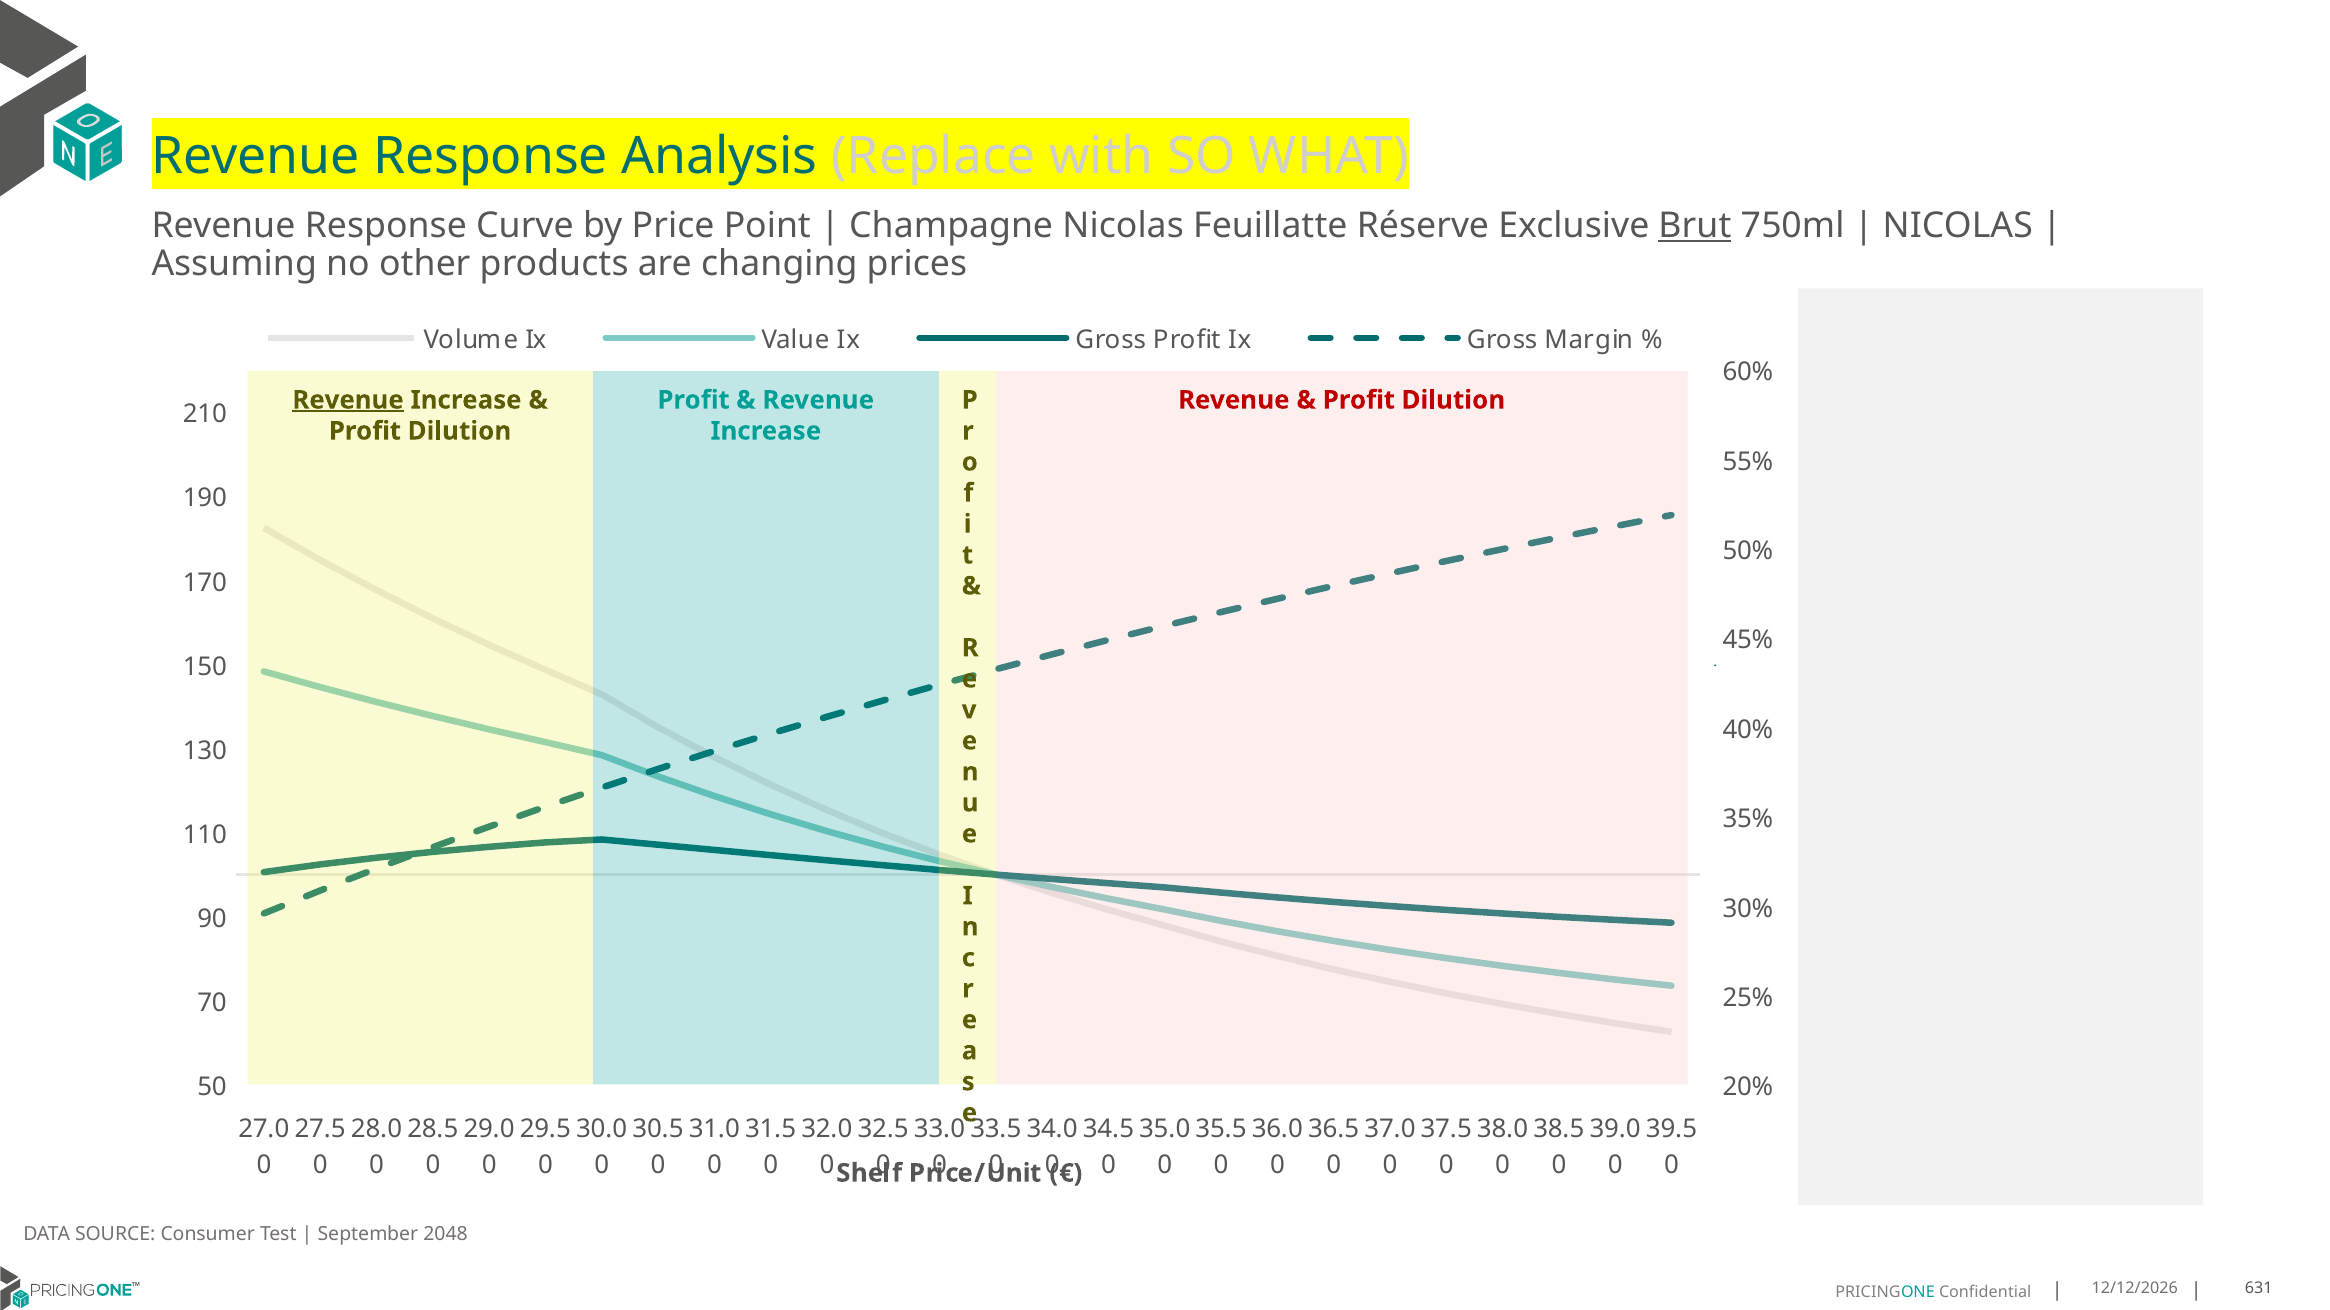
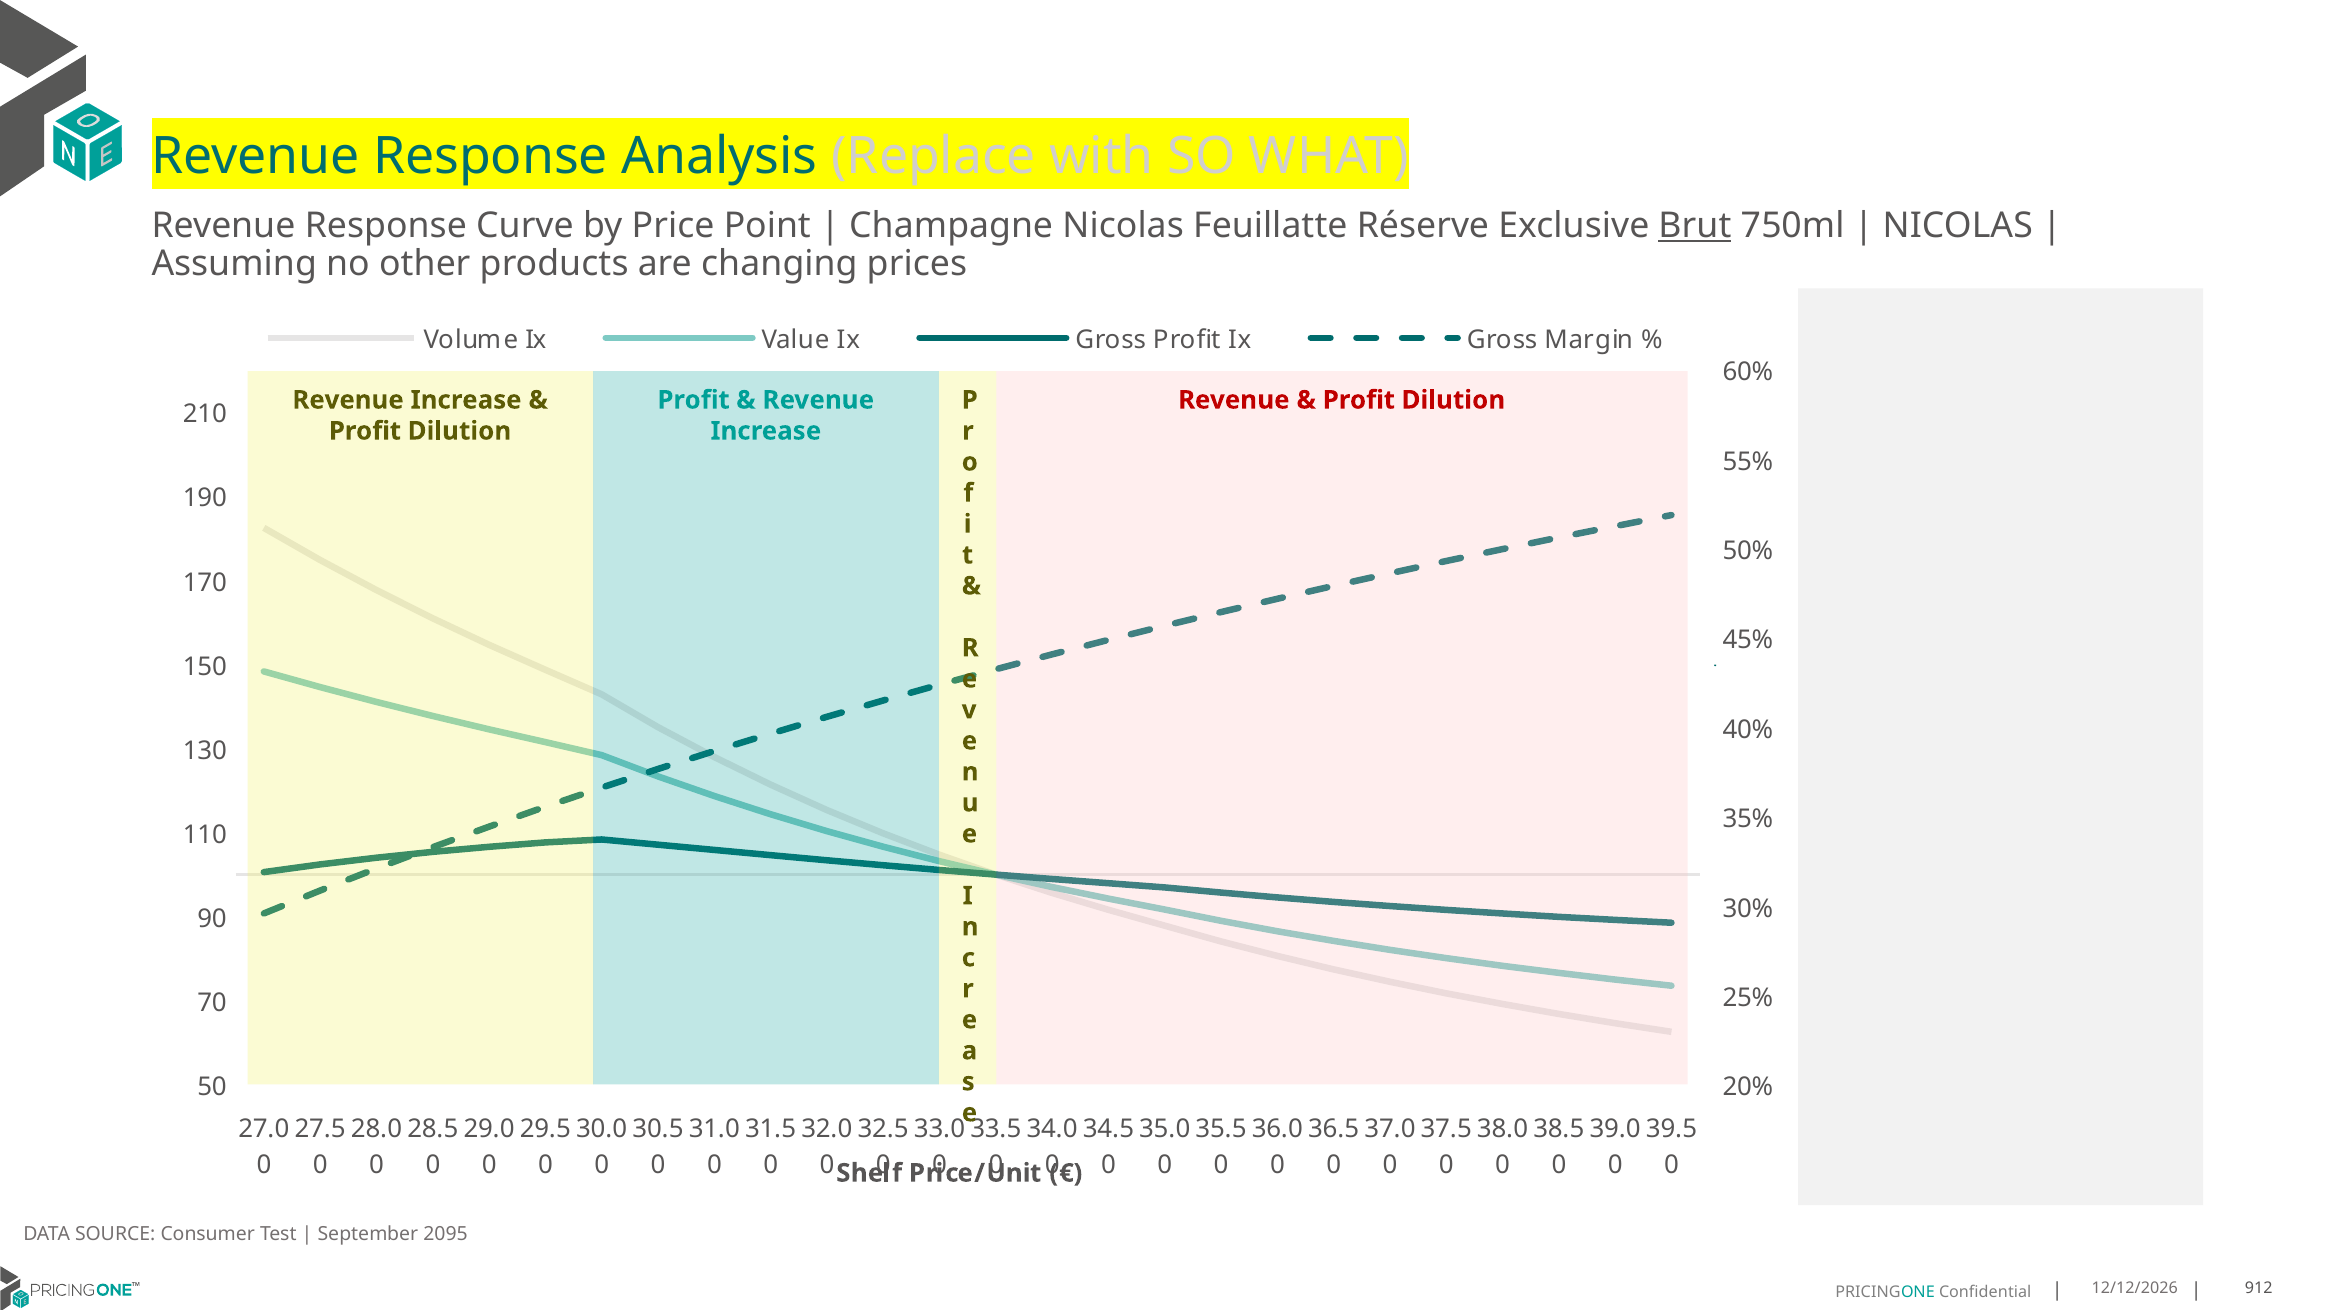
Revenue at (348, 400) underline: present -> none
2048: 2048 -> 2095
631: 631 -> 912
